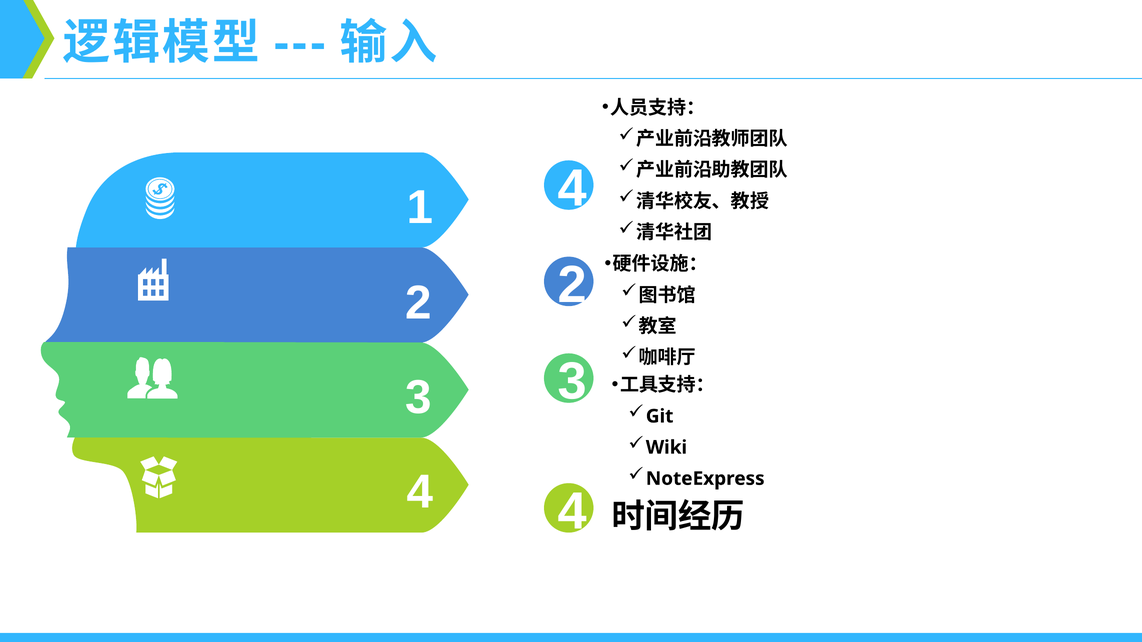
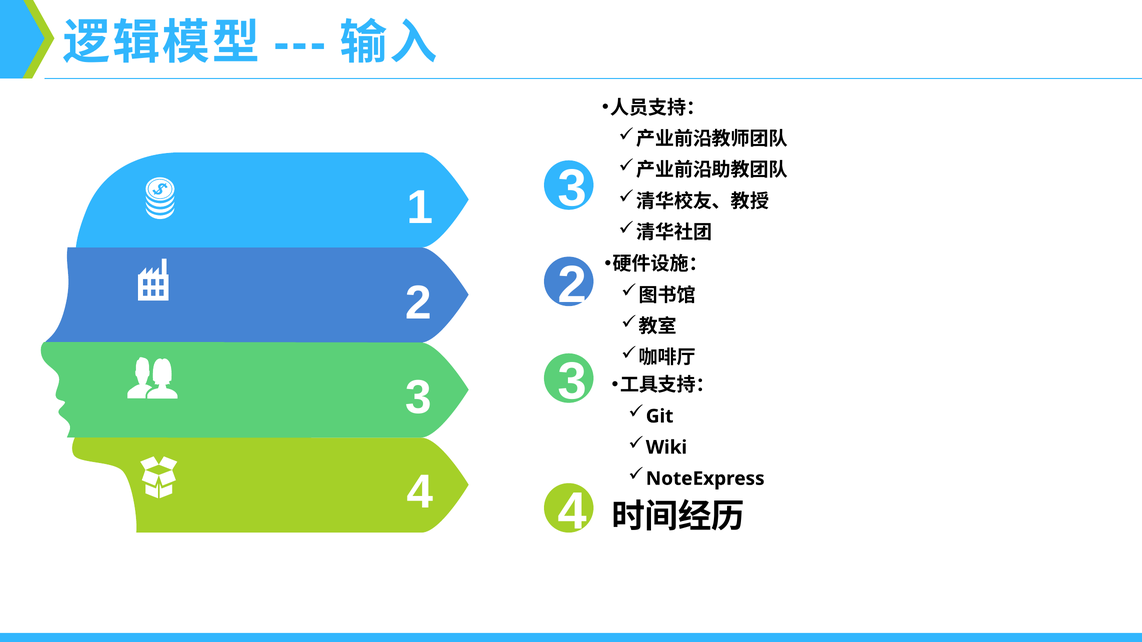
1 4: 4 -> 3
